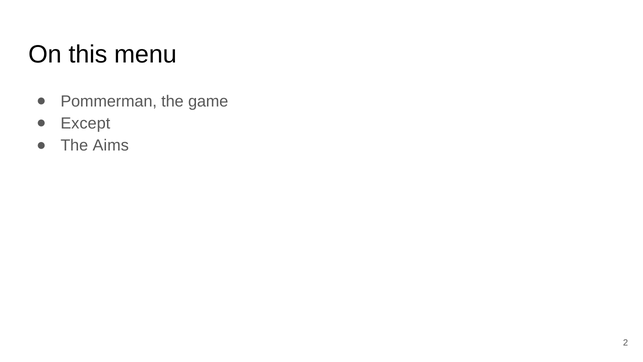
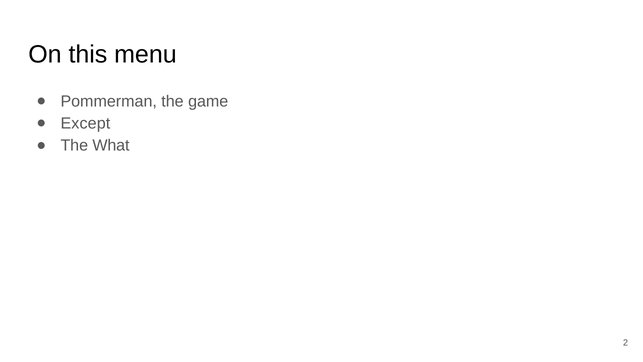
Aims: Aims -> What
